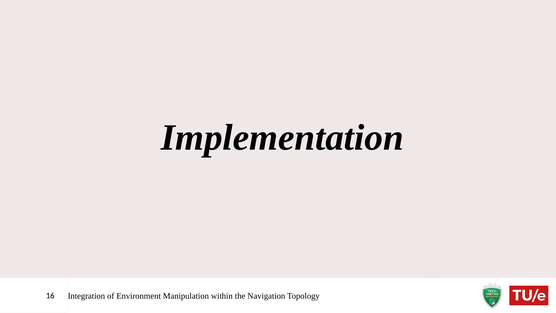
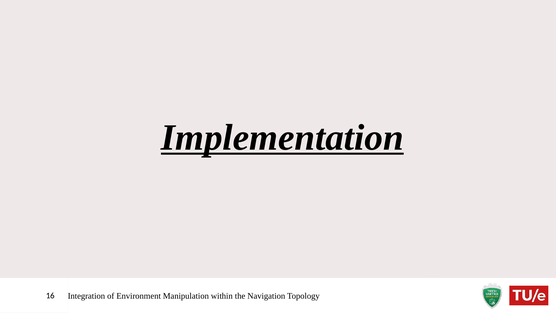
Implementation underline: none -> present
